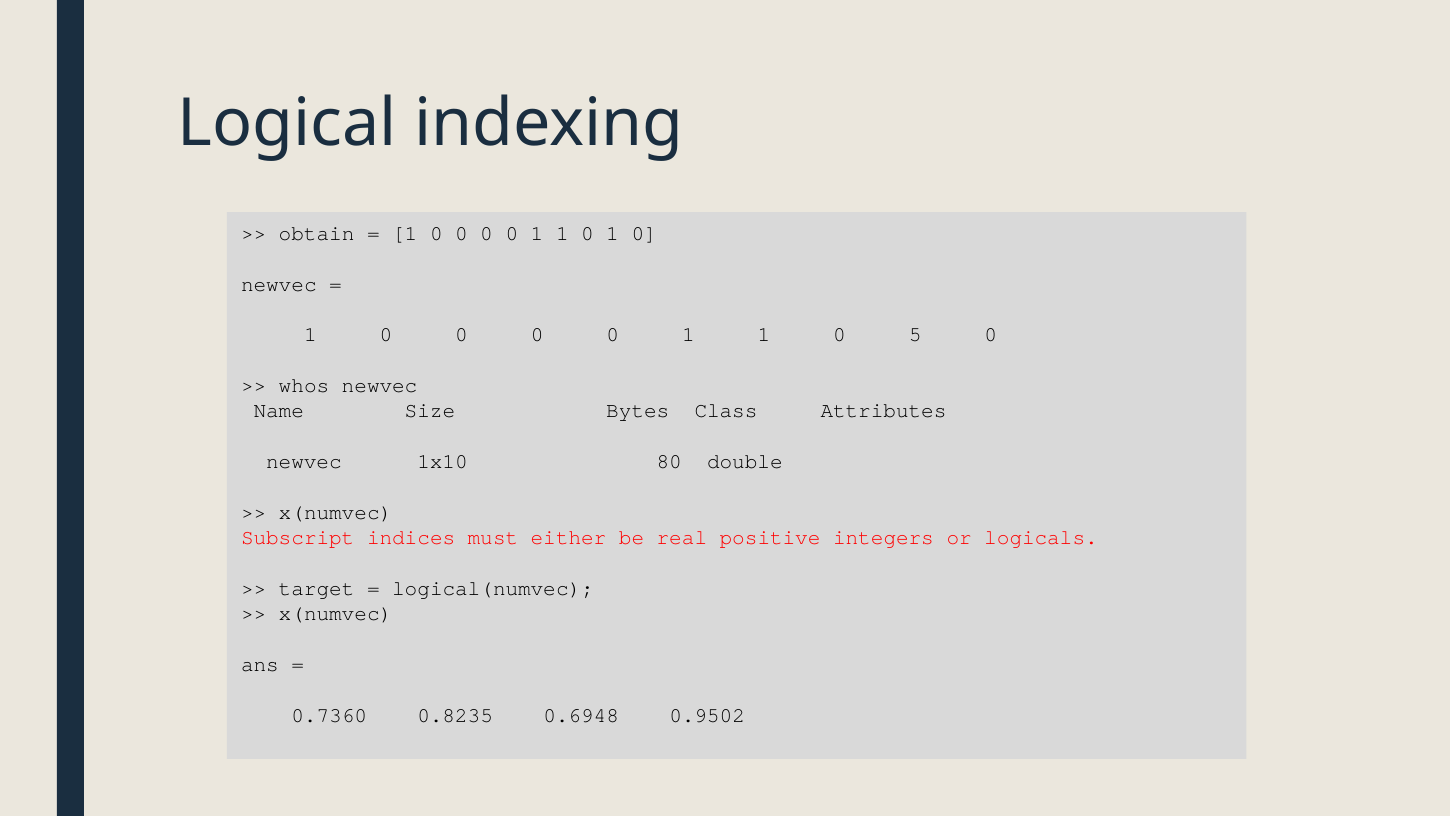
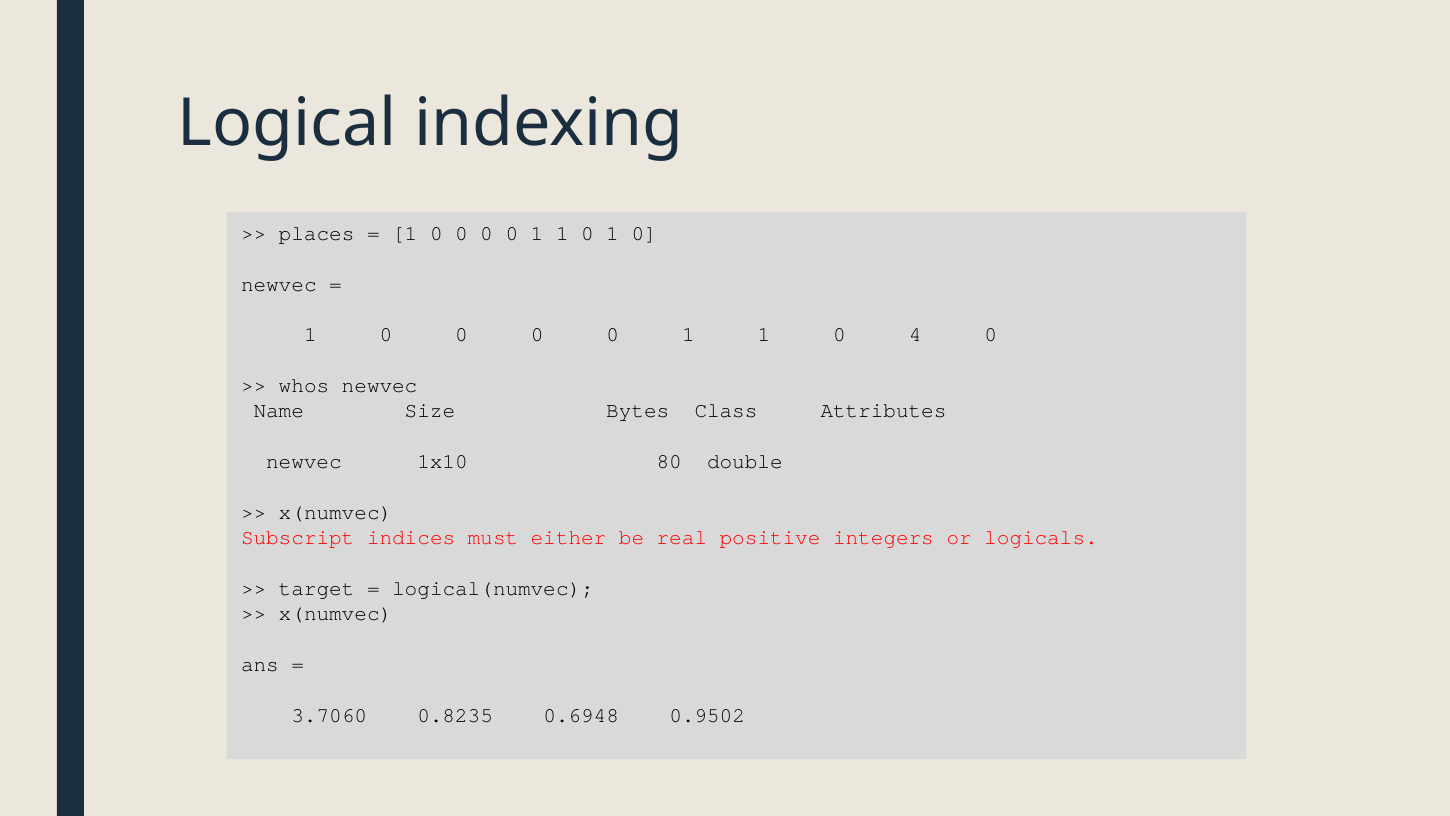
obtain: obtain -> places
5: 5 -> 4
0.7360: 0.7360 -> 3.7060
